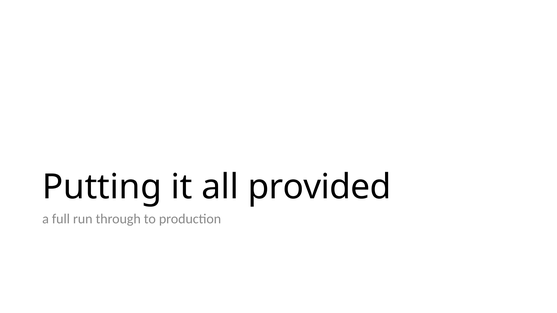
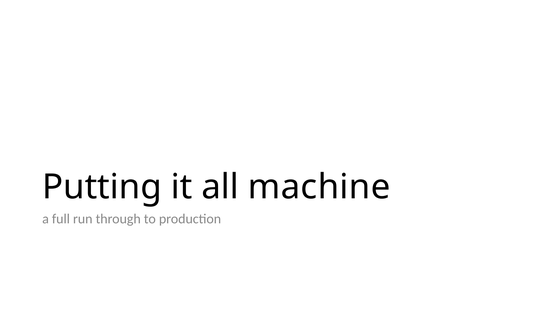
provided: provided -> machine
